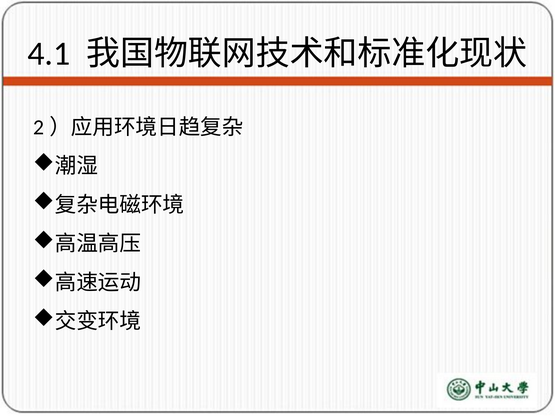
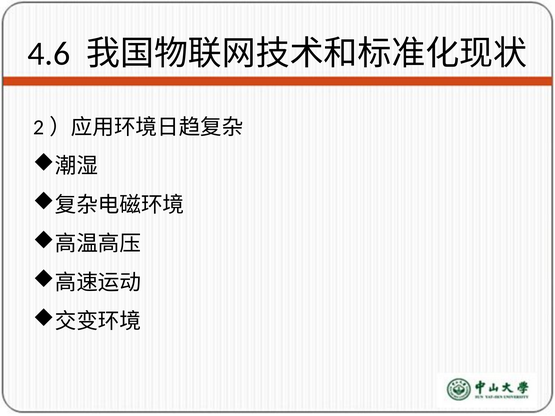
4.1: 4.1 -> 4.6
